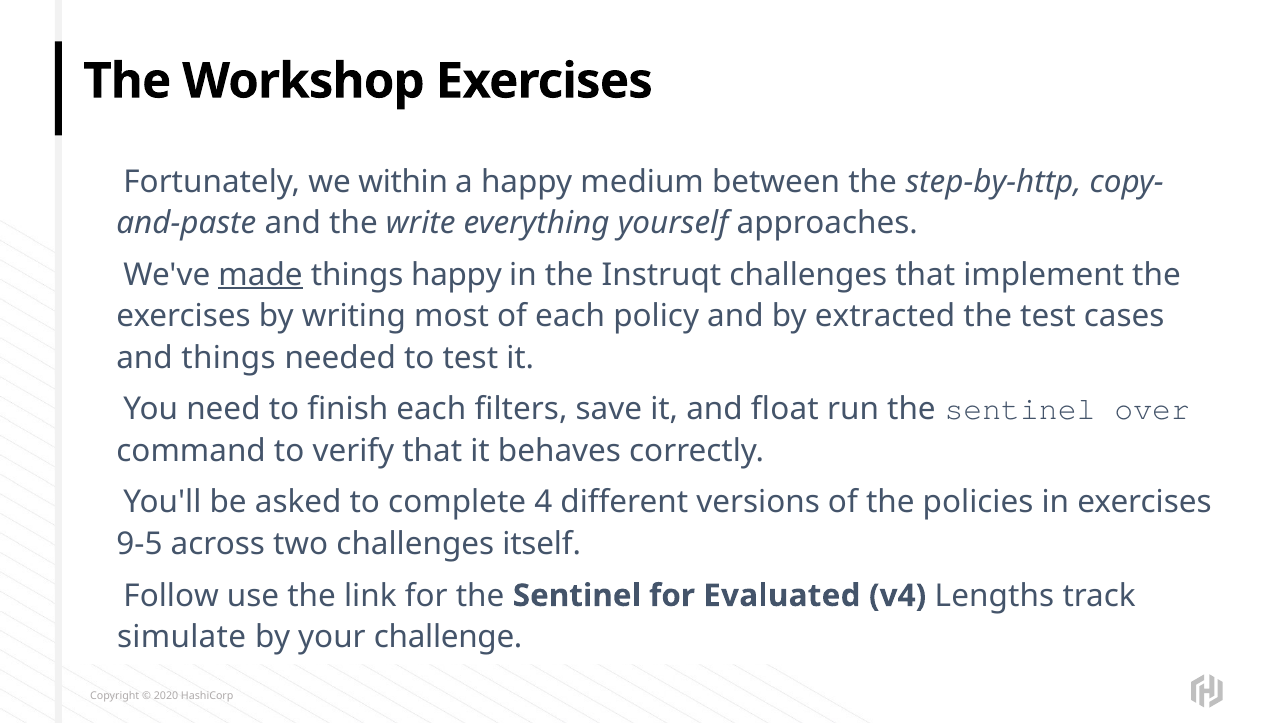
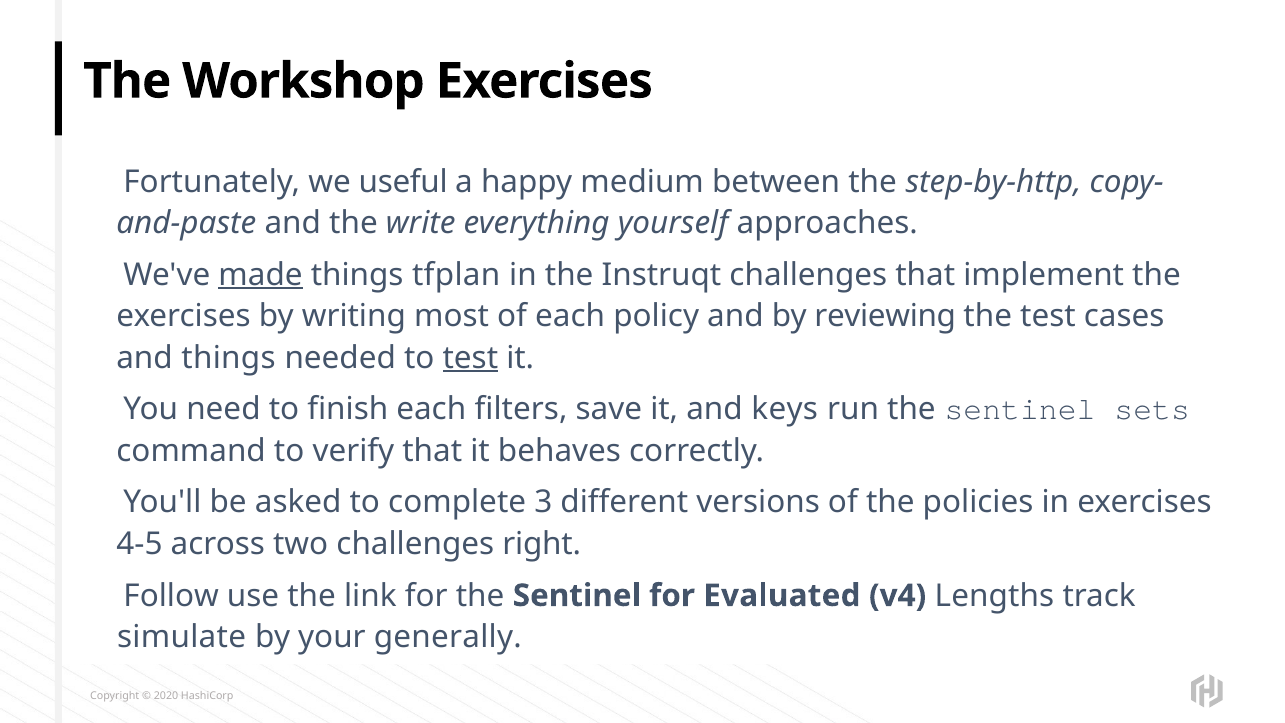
within: within -> useful
things happy: happy -> tfplan
extracted: extracted -> reviewing
test at (470, 358) underline: none -> present
float: float -> keys
over: over -> sets
4: 4 -> 3
9-5: 9-5 -> 4-5
itself: itself -> right
challenge: challenge -> generally
